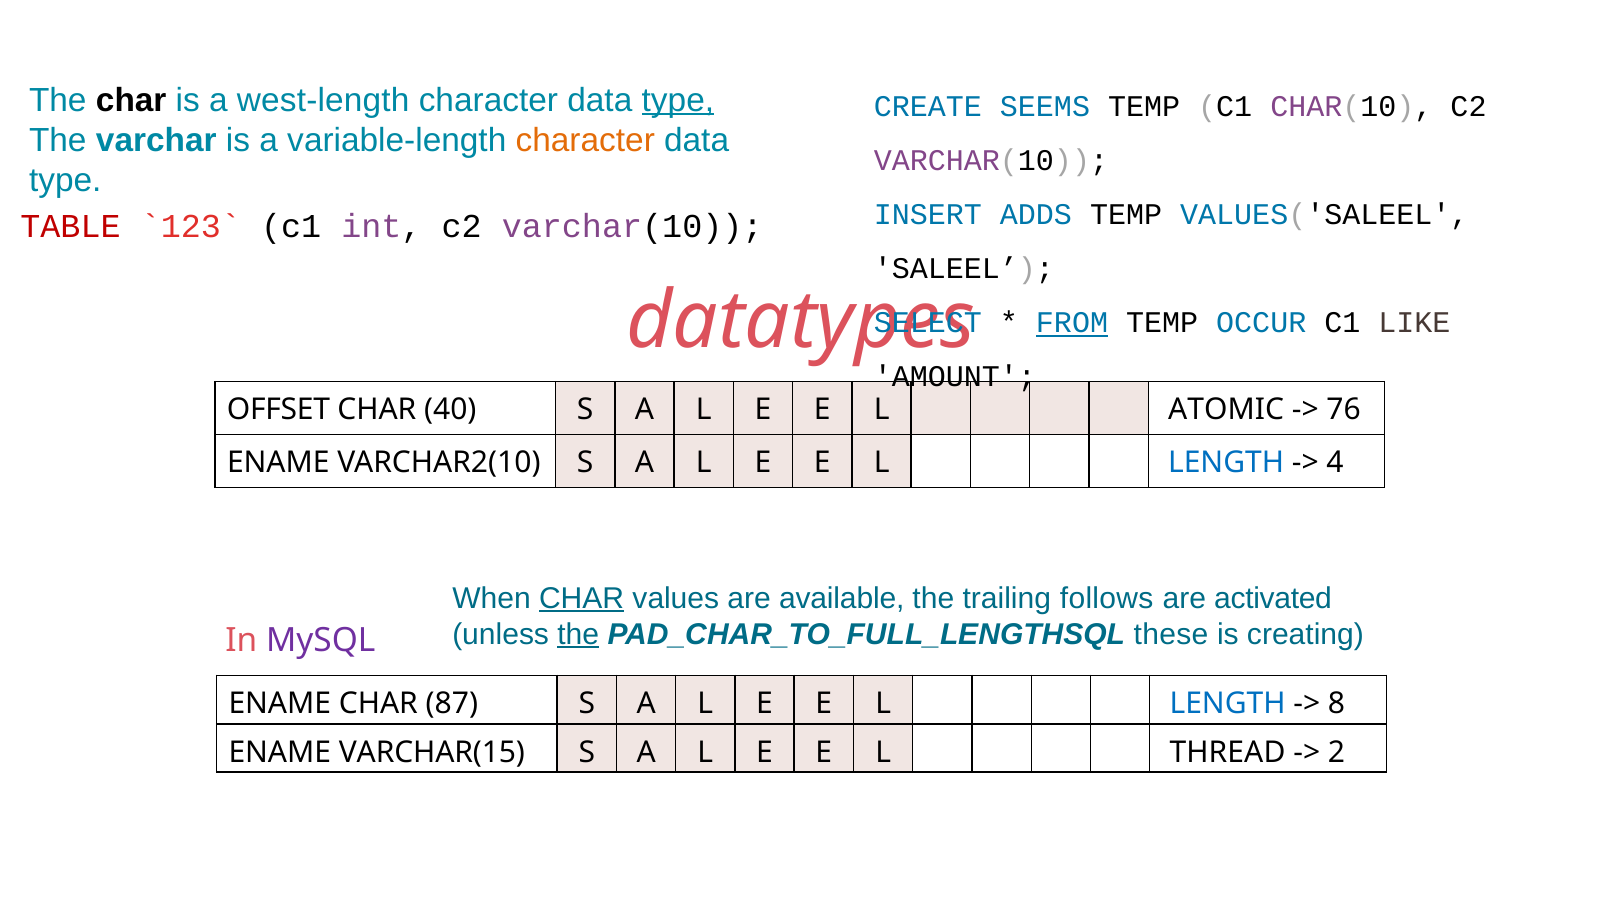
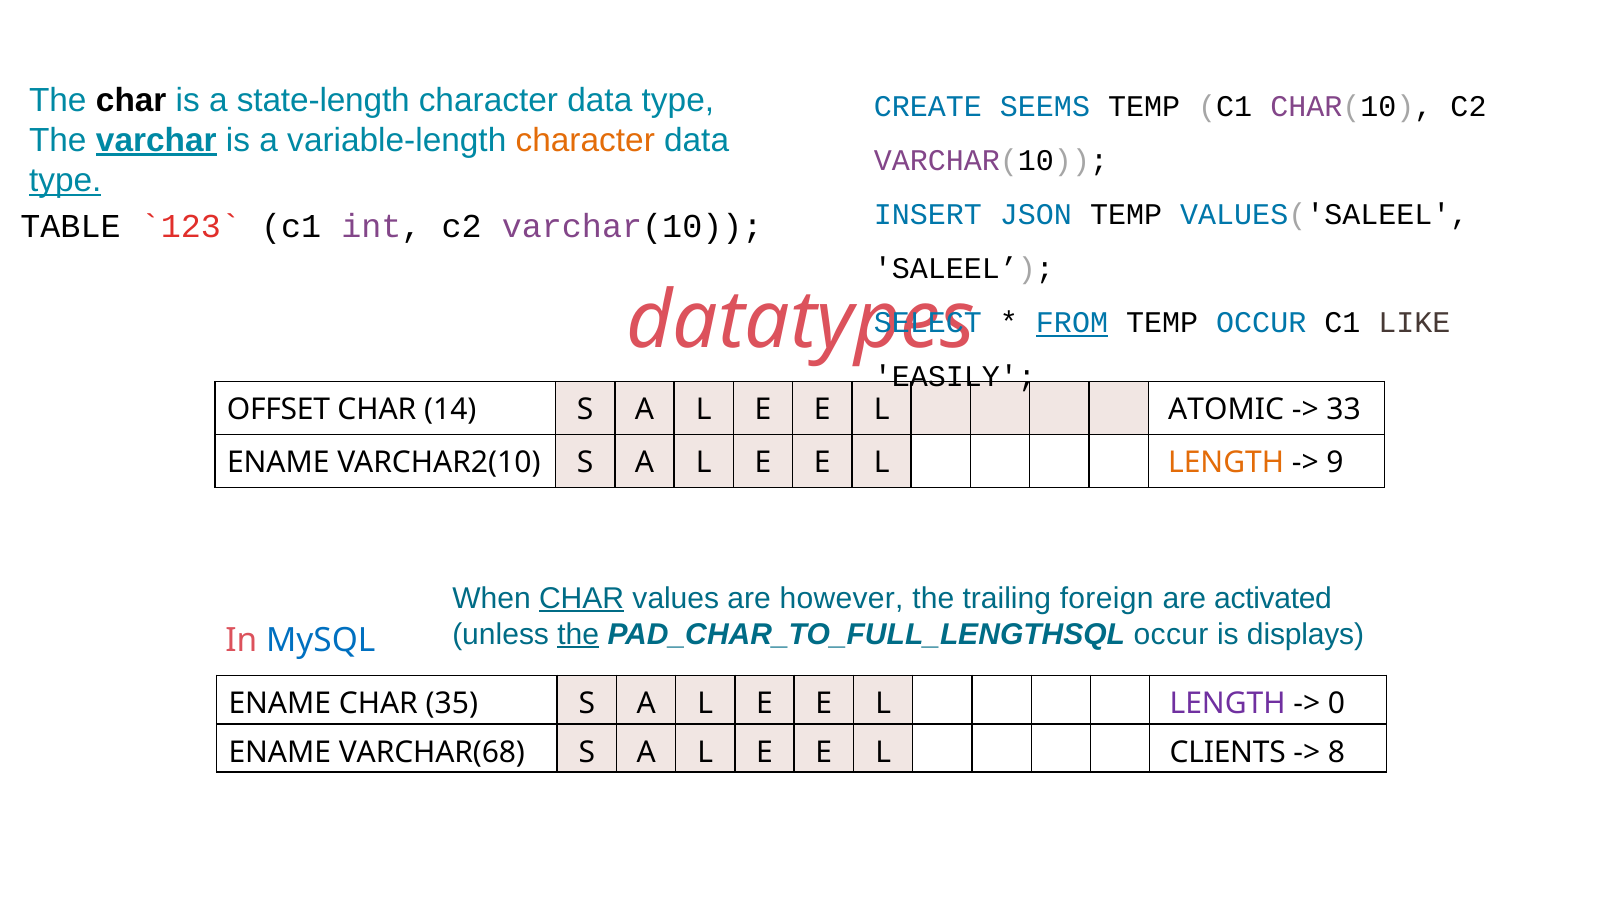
west-length: west-length -> state-length
type at (678, 100) underline: present -> none
varchar underline: none -> present
type at (65, 180) underline: none -> present
ADDS: ADDS -> JSON
TABLE colour: red -> black
AMOUNT: AMOUNT -> EASILY
40: 40 -> 14
76: 76 -> 33
LENGTH at (1226, 463) colour: blue -> orange
4: 4 -> 9
available: available -> however
follows: follows -> foreign
PAD_CHAR_TO_FULL_LENGTHSQL these: these -> occur
creating: creating -> displays
MySQL colour: purple -> blue
87: 87 -> 35
LENGTH at (1228, 704) colour: blue -> purple
8: 8 -> 0
VARCHAR(15: VARCHAR(15 -> VARCHAR(68
THREAD: THREAD -> CLIENTS
2: 2 -> 8
